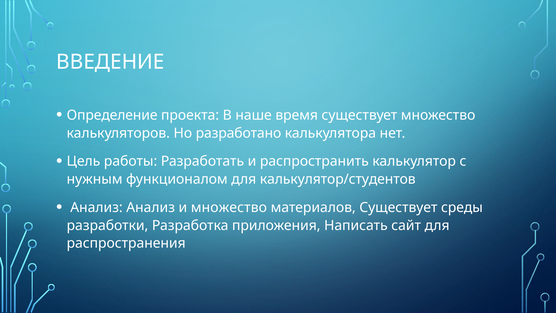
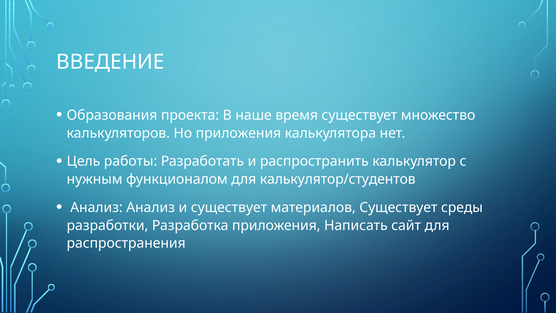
Определение: Определение -> Образования
Но разработано: разработано -> приложения
и множество: множество -> существует
